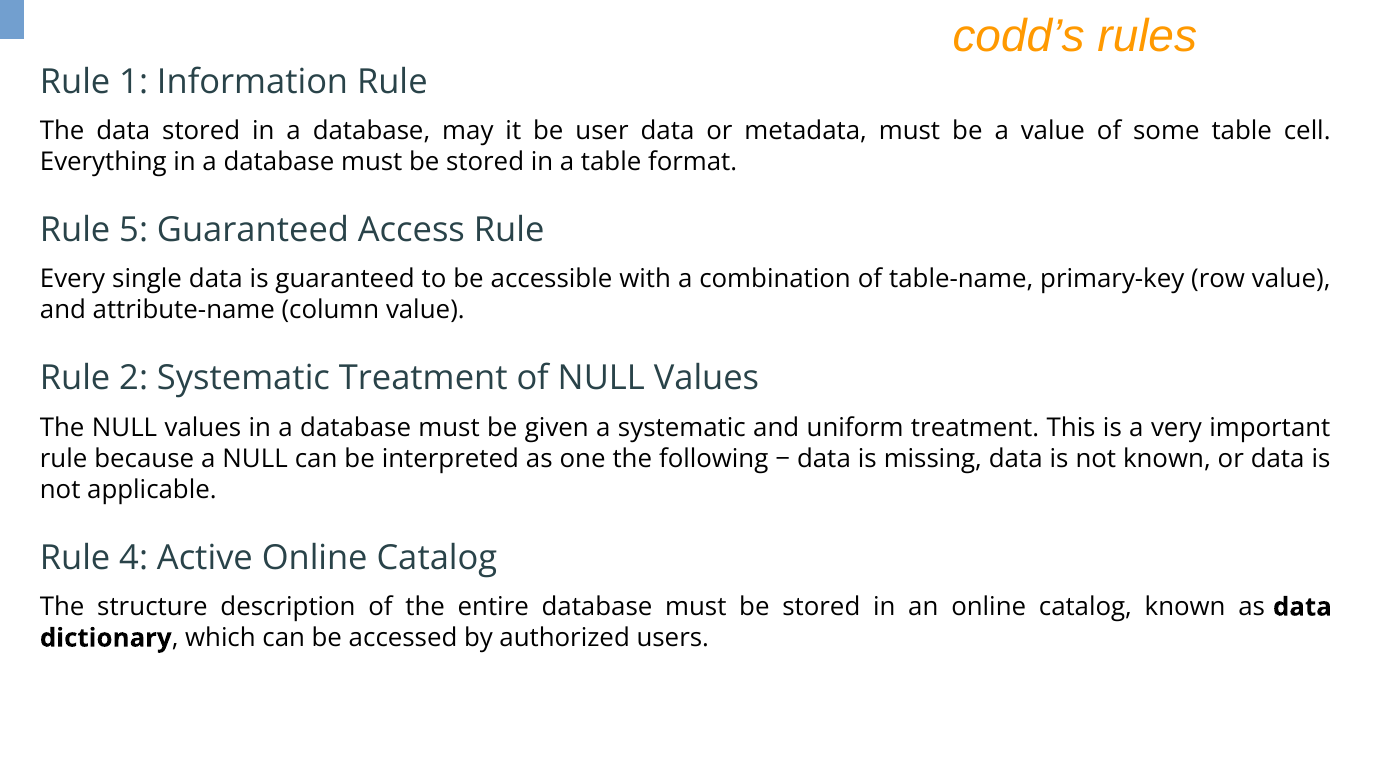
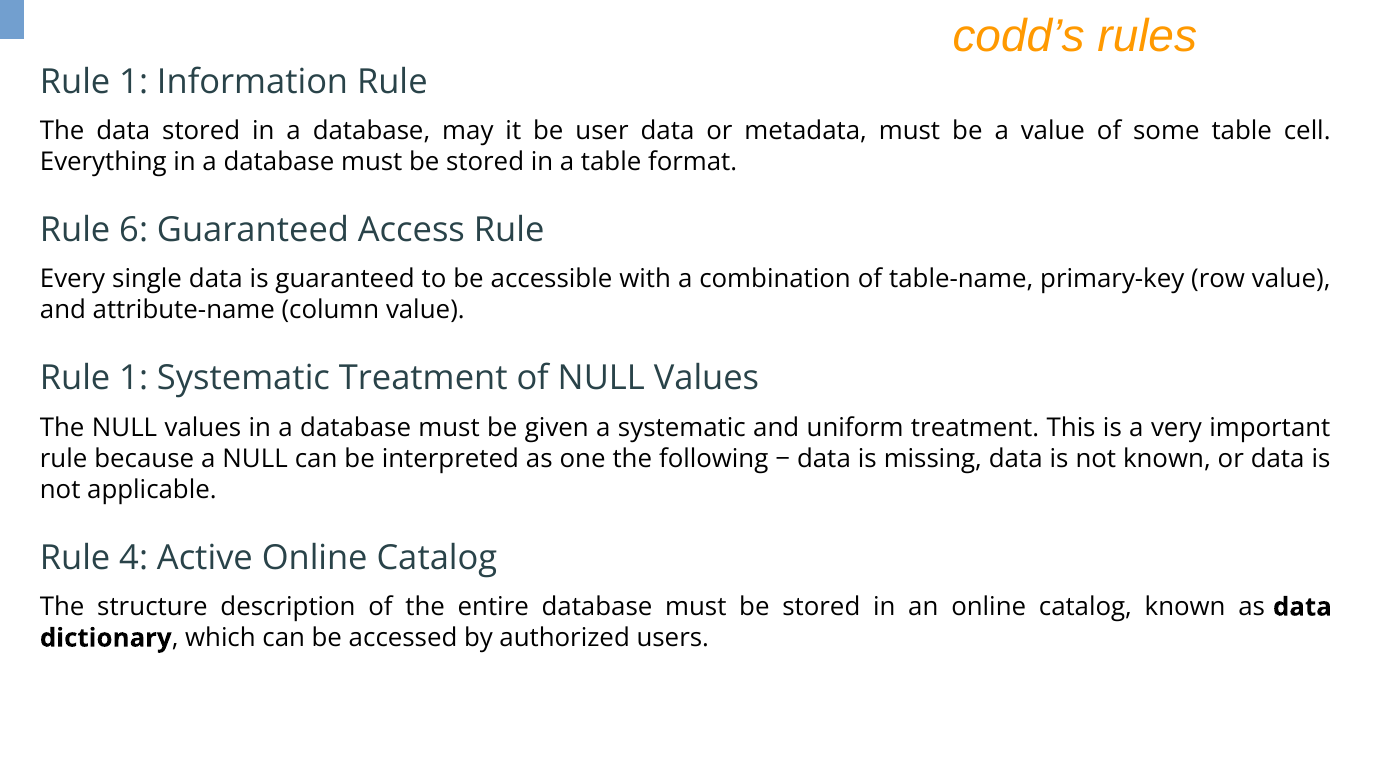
5: 5 -> 6
2 at (134, 378): 2 -> 1
